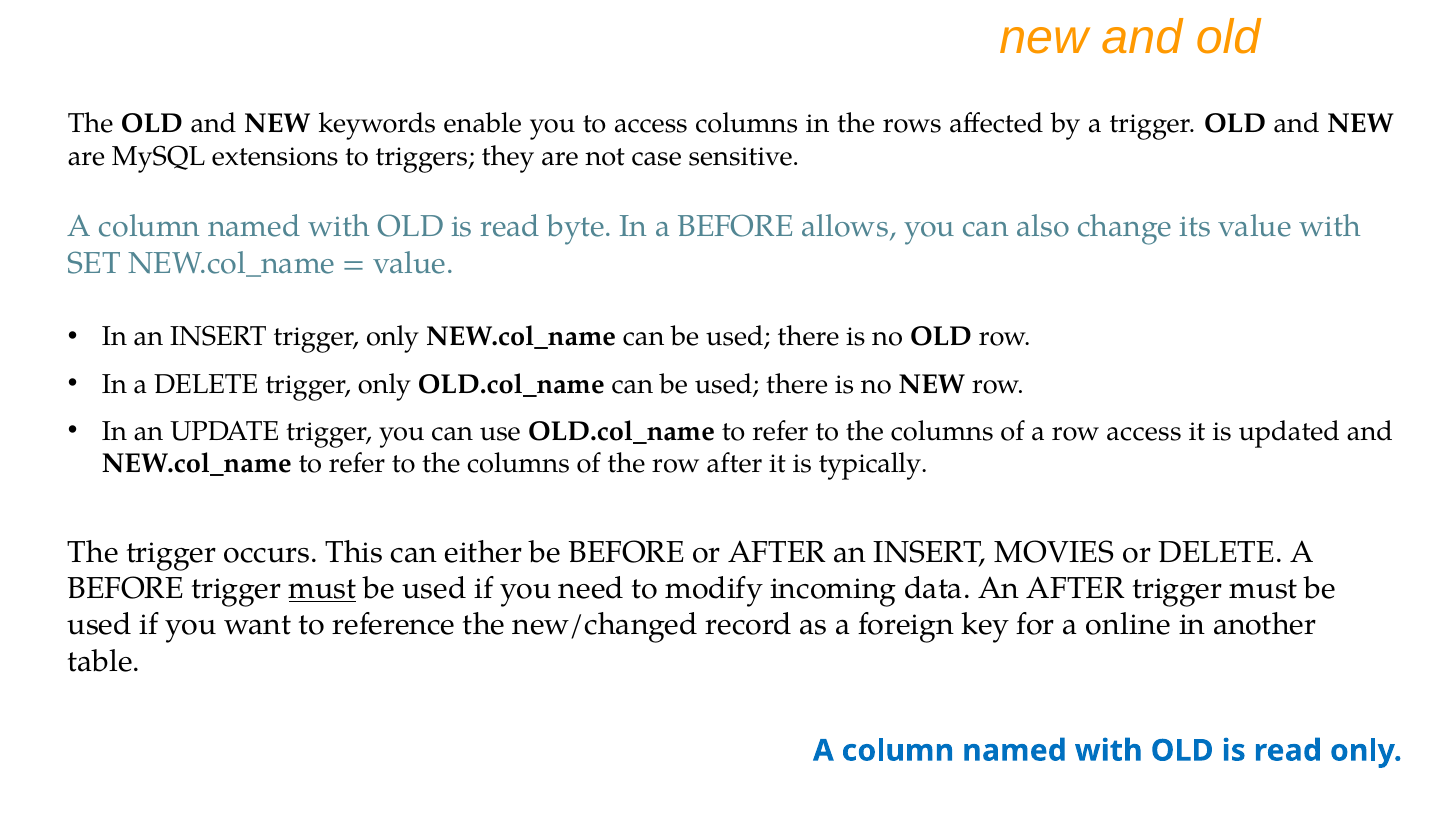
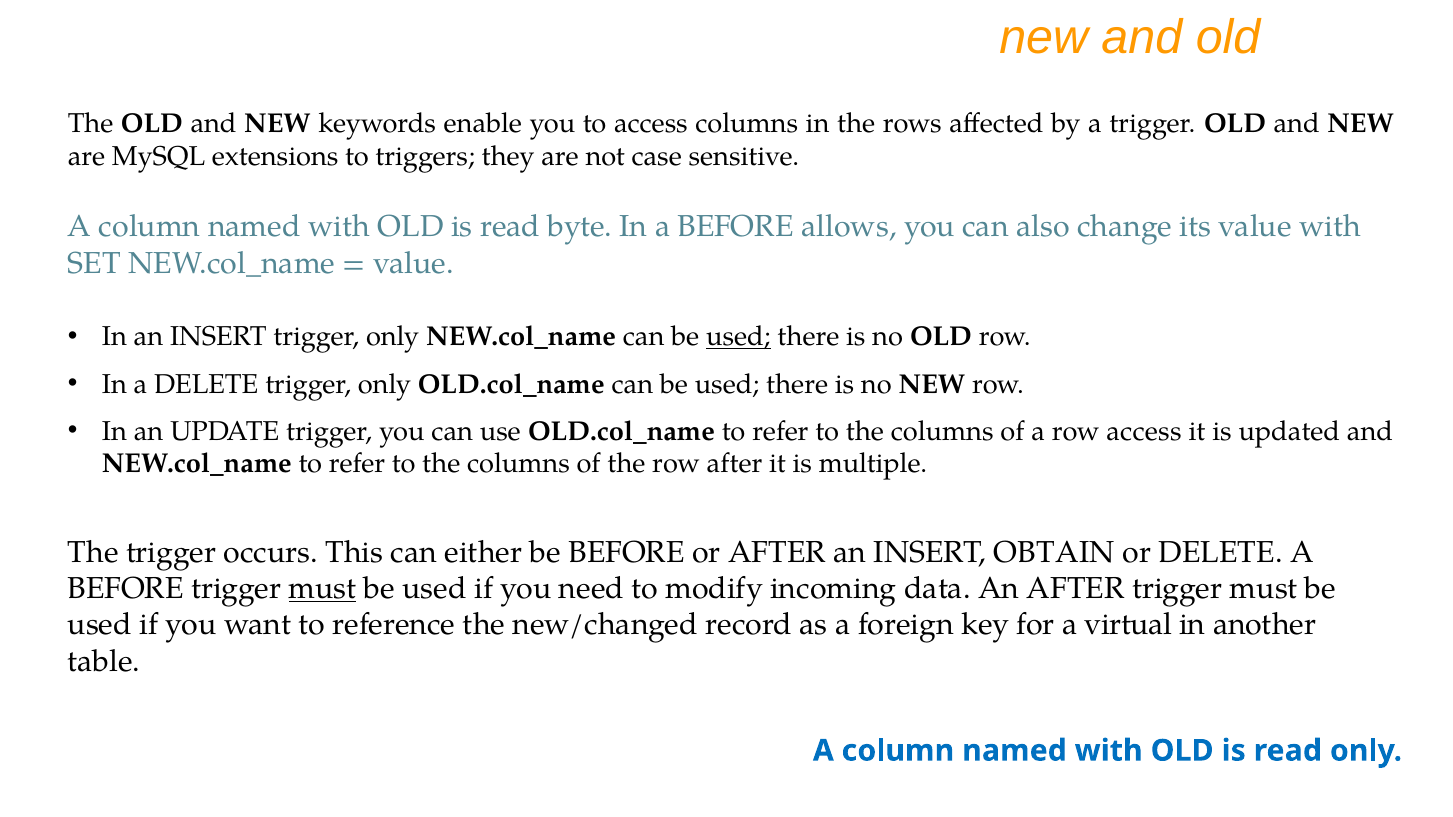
used at (738, 337) underline: none -> present
typically: typically -> multiple
MOVIES: MOVIES -> OBTAIN
online: online -> virtual
